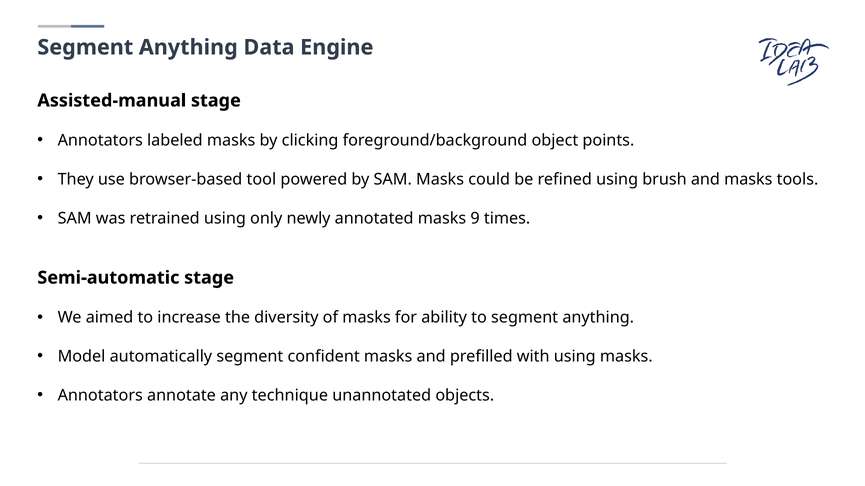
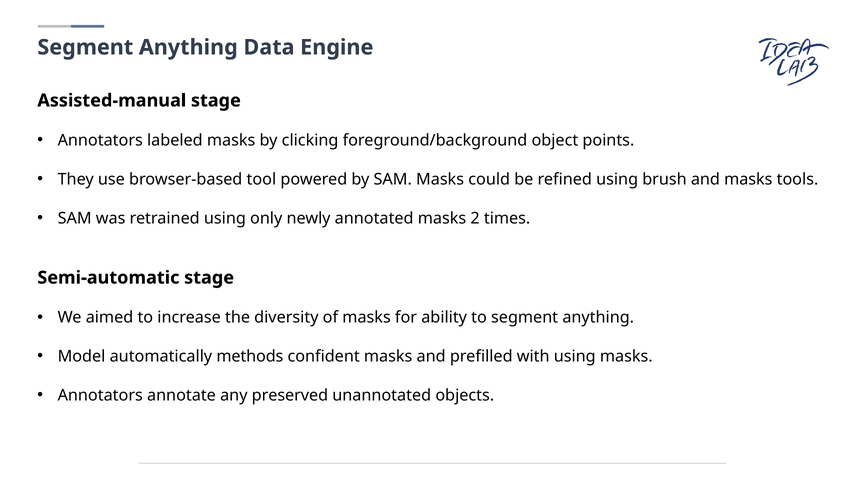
9: 9 -> 2
automatically segment: segment -> methods
technique: technique -> preserved
